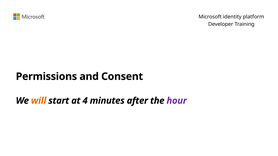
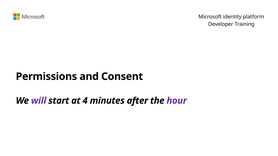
will colour: orange -> purple
